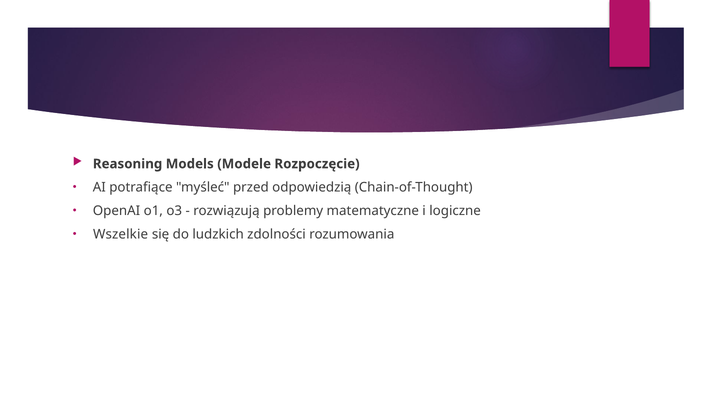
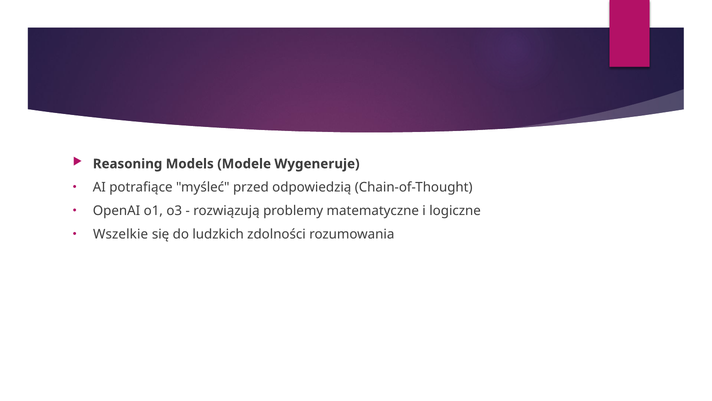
Rozpoczęcie: Rozpoczęcie -> Wygeneruje
